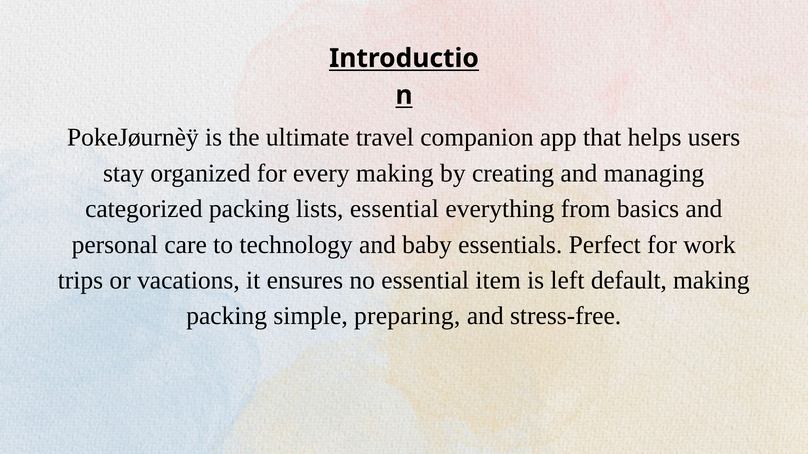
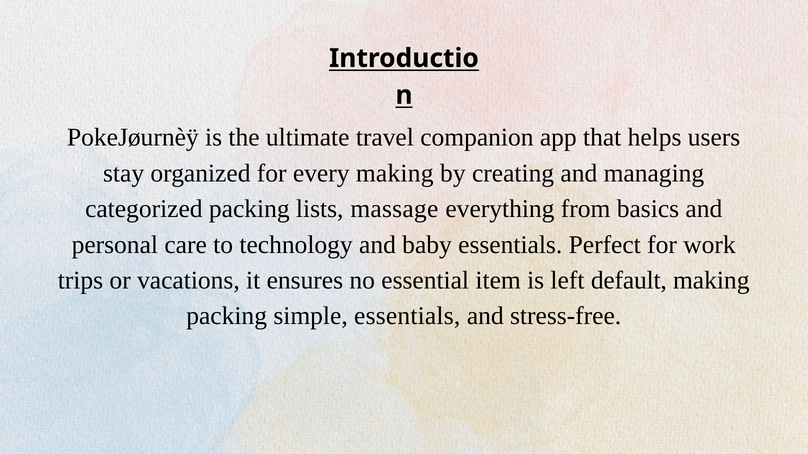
lists essential: essential -> massage
simple preparing: preparing -> essentials
